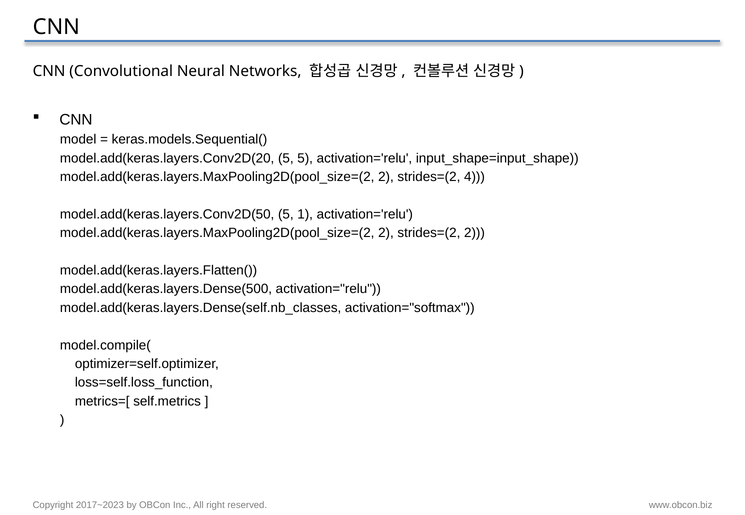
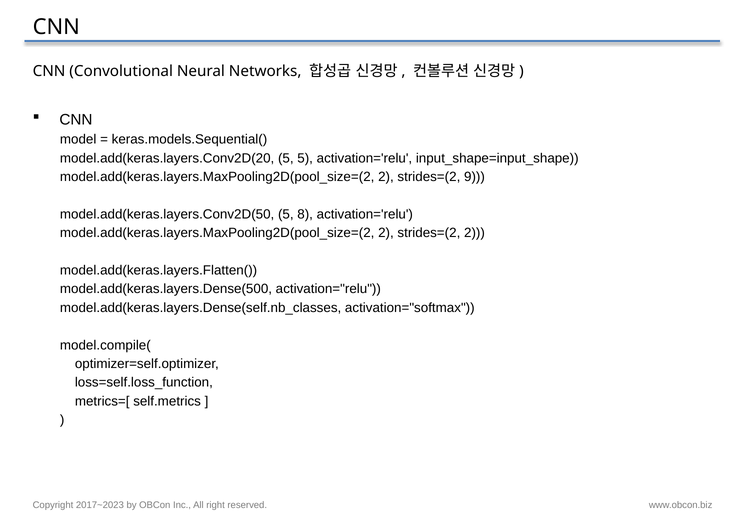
4: 4 -> 9
1: 1 -> 8
